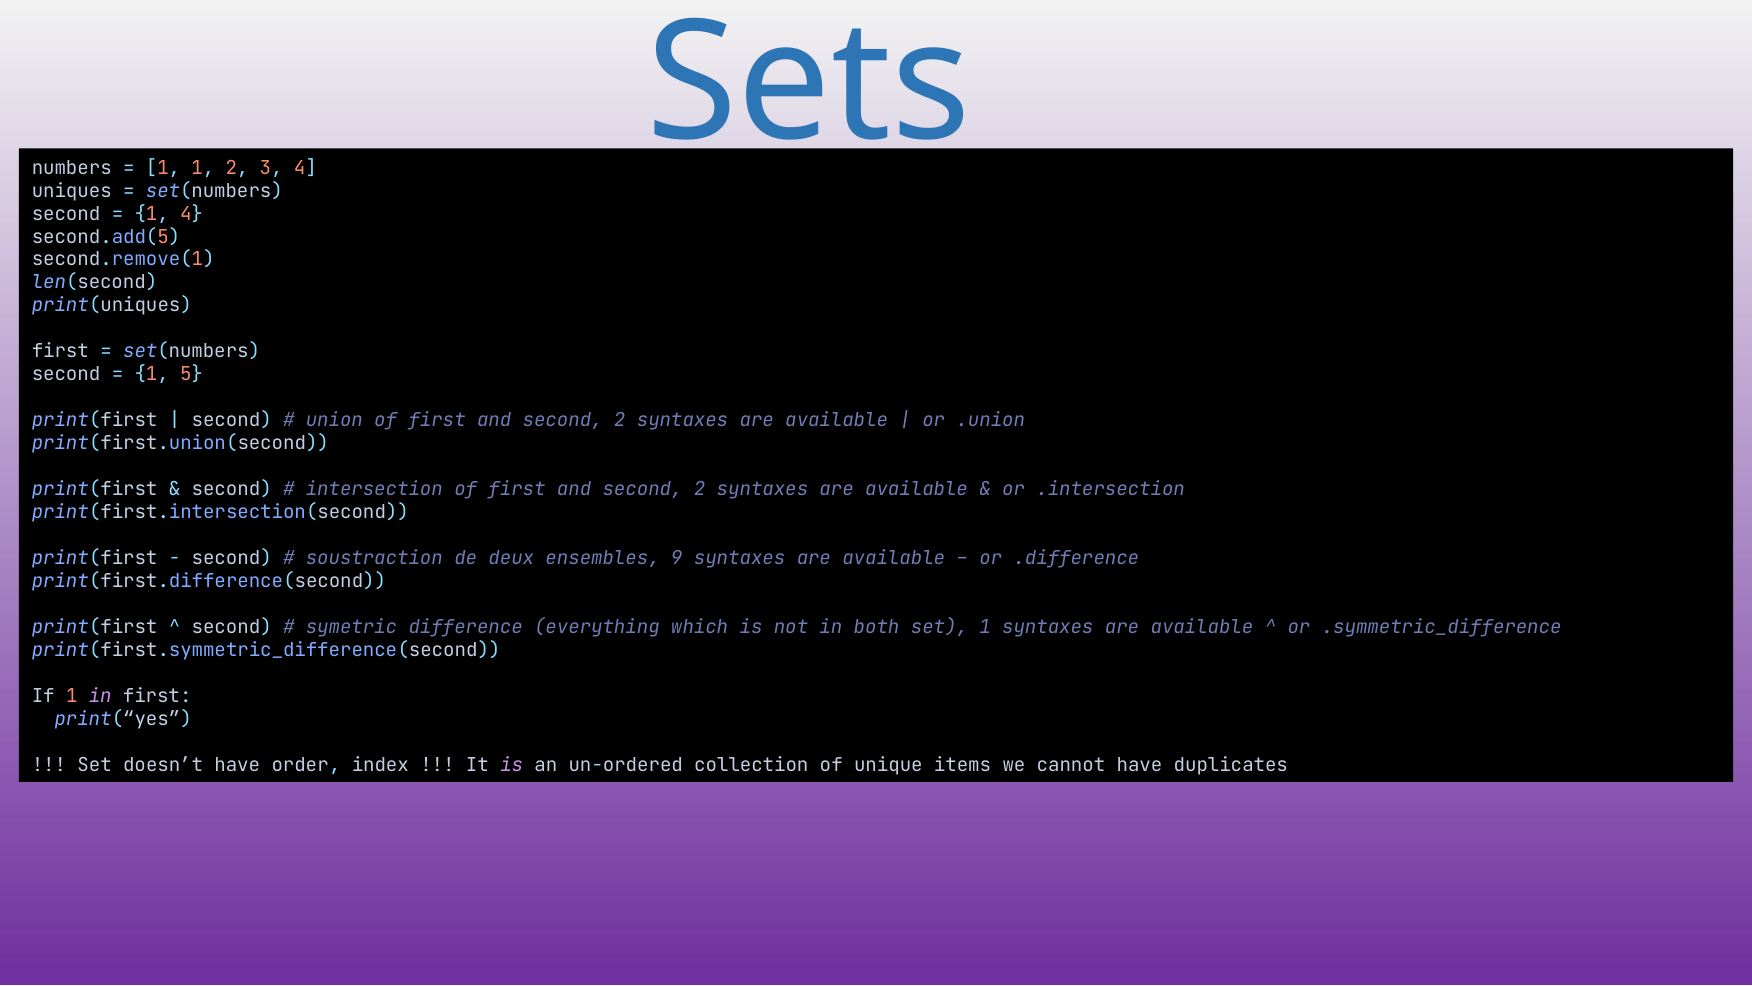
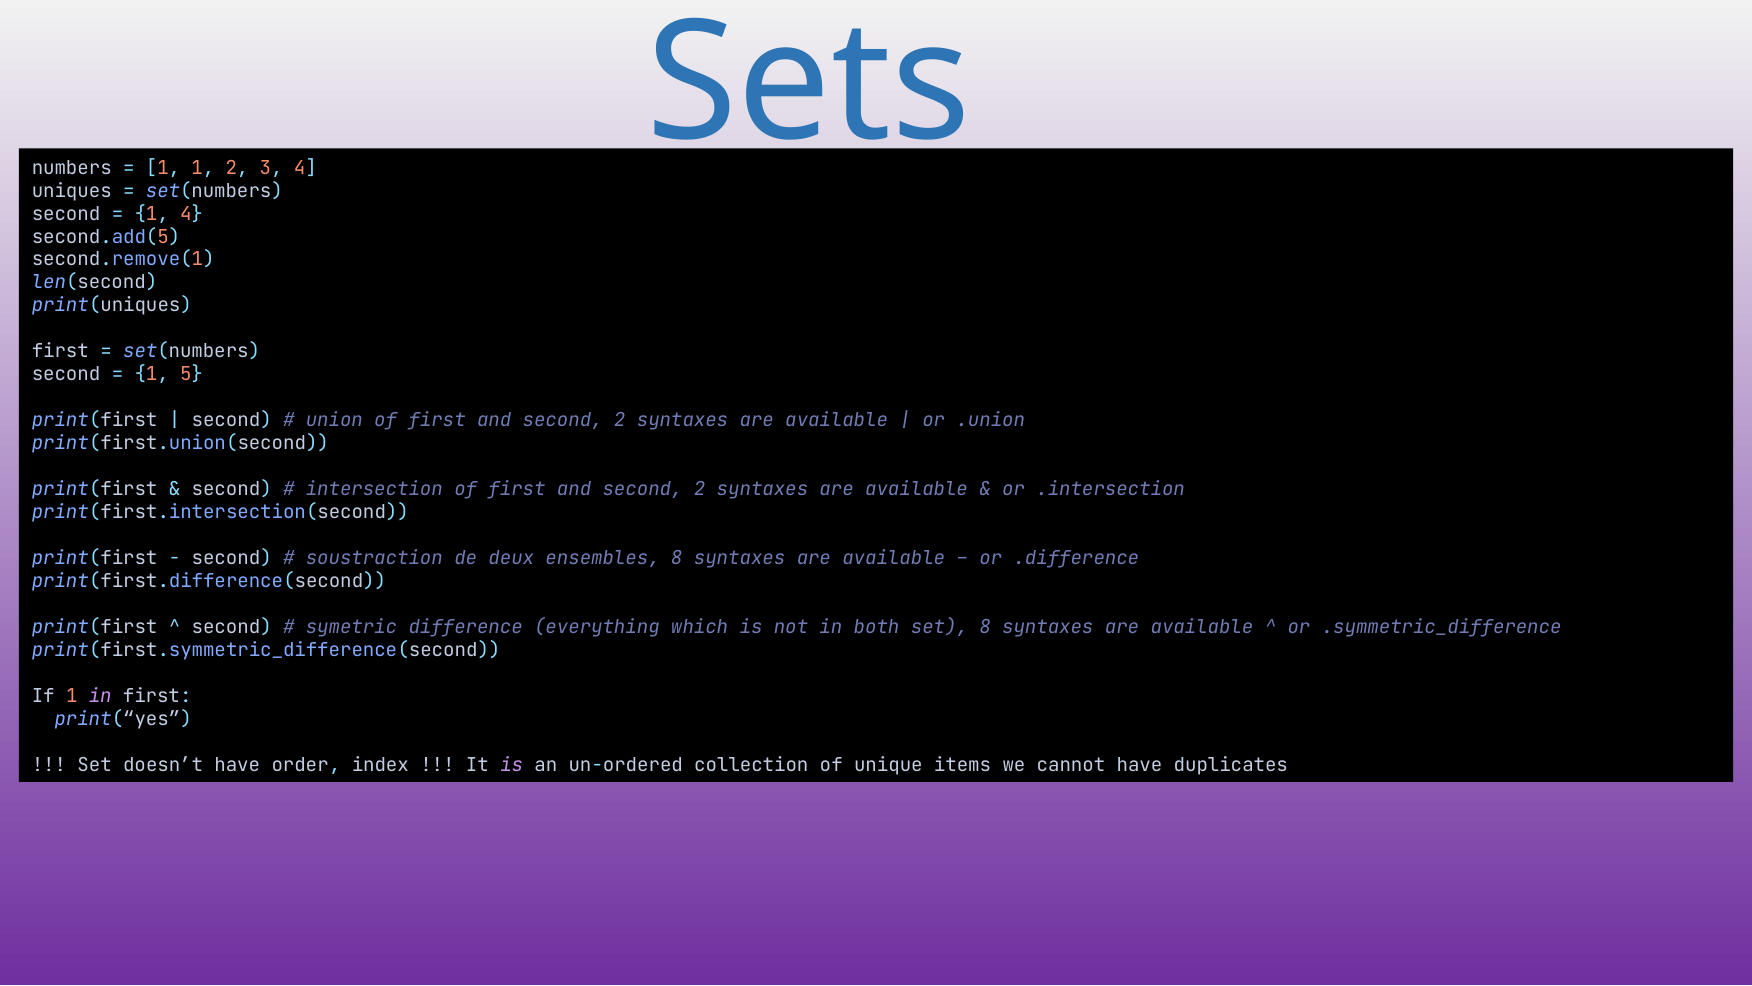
ensembles 9: 9 -> 8
set 1: 1 -> 8
